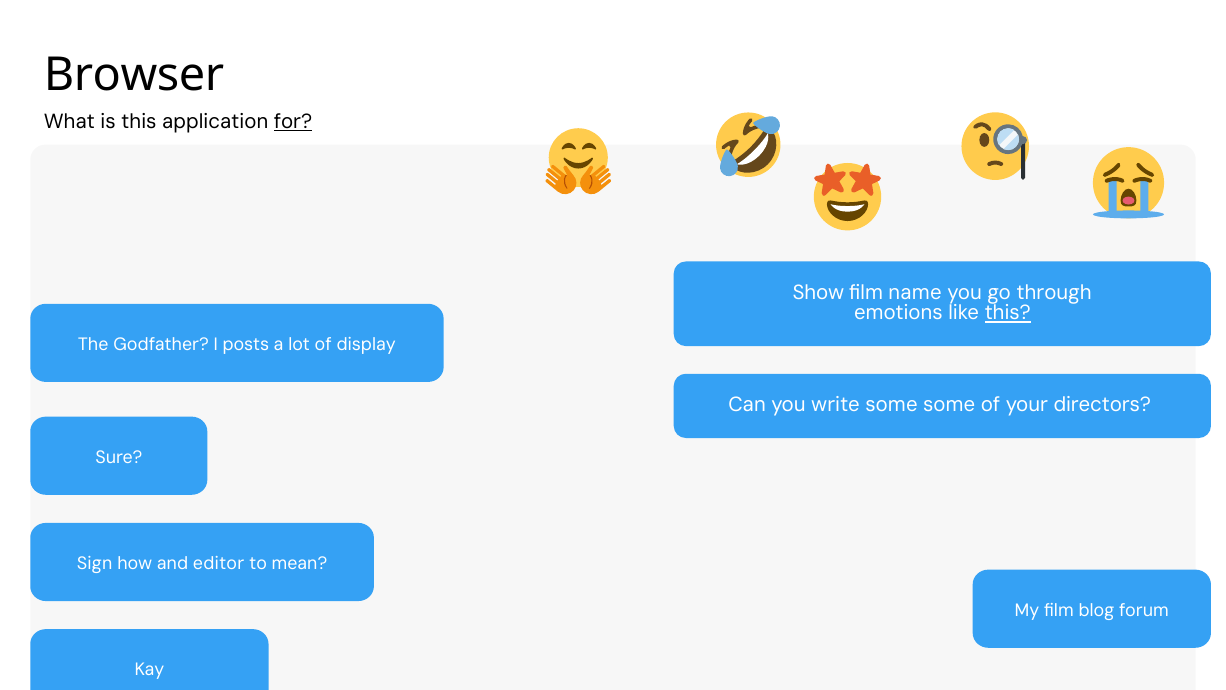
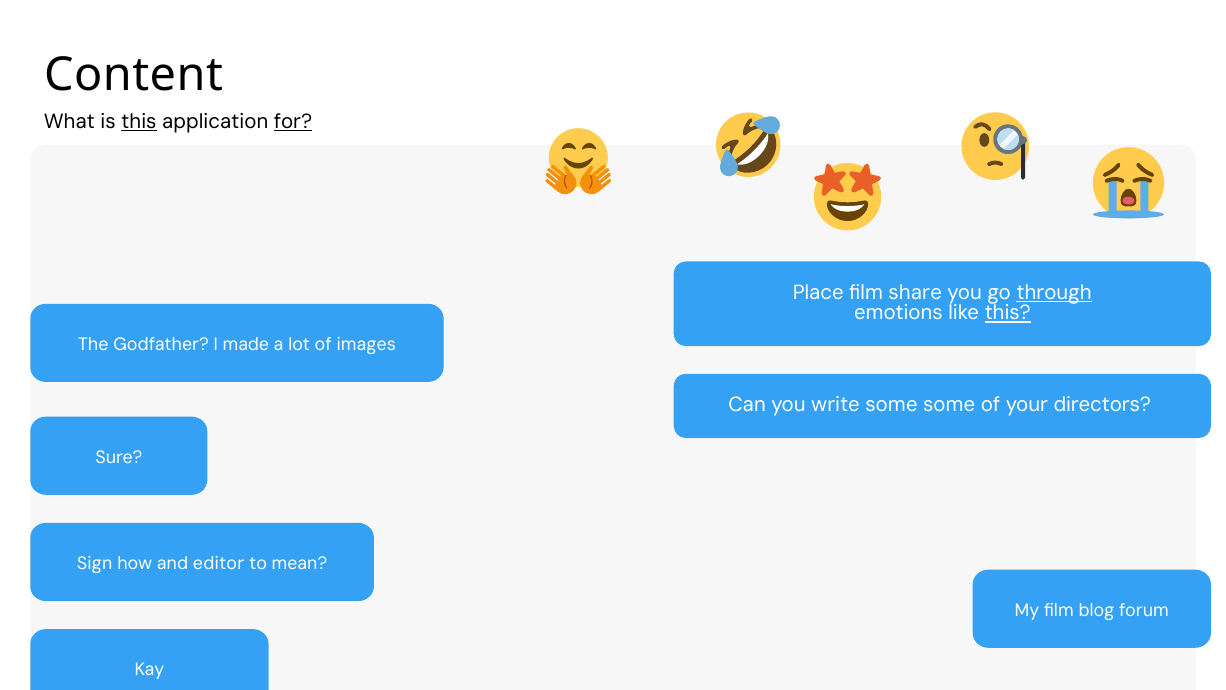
Browser: Browser -> Content
this at (139, 121) underline: none -> present
Show: Show -> Place
name: name -> share
through underline: none -> present
posts: posts -> made
display: display -> images
